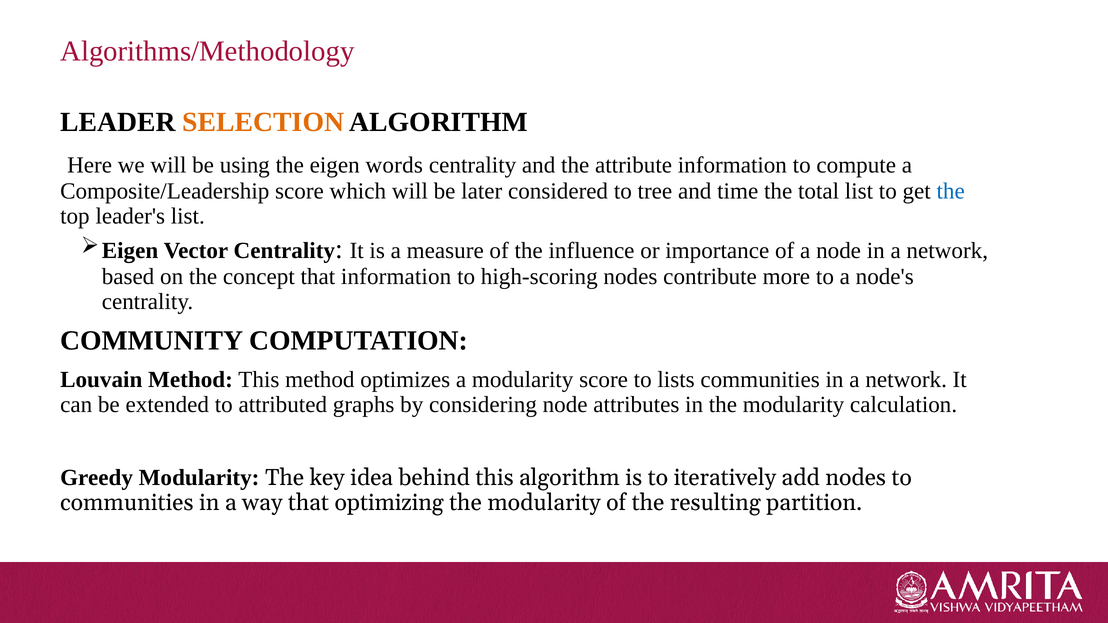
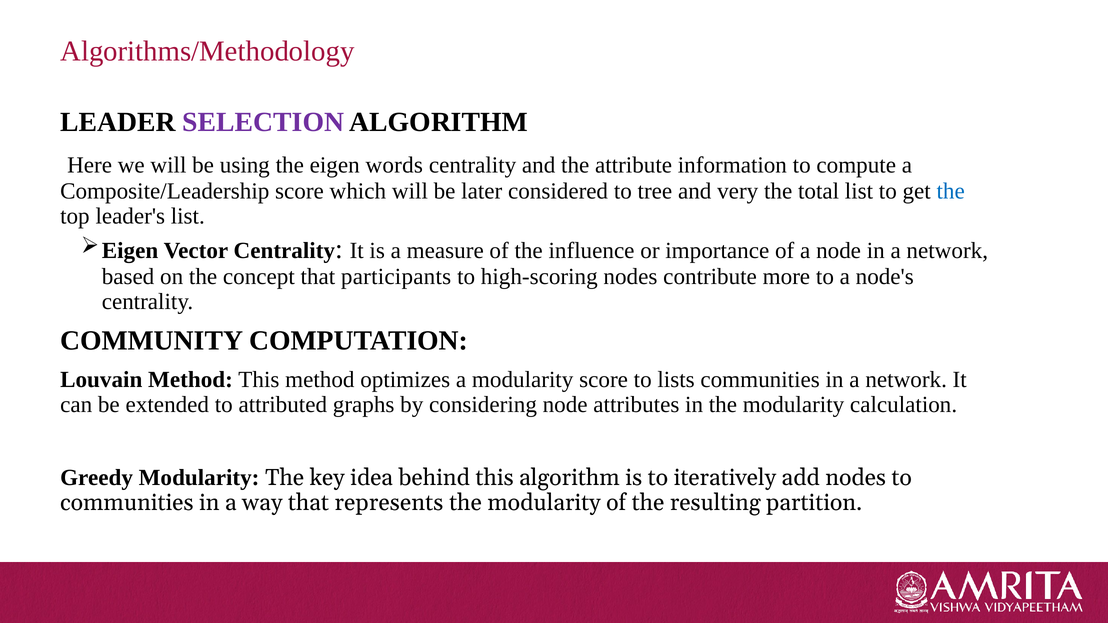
SELECTION colour: orange -> purple
time: time -> very
that information: information -> participants
optimizing: optimizing -> represents
